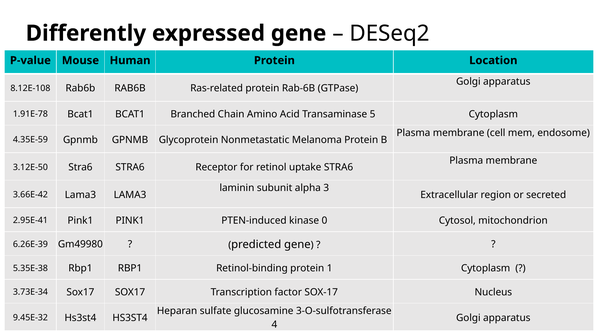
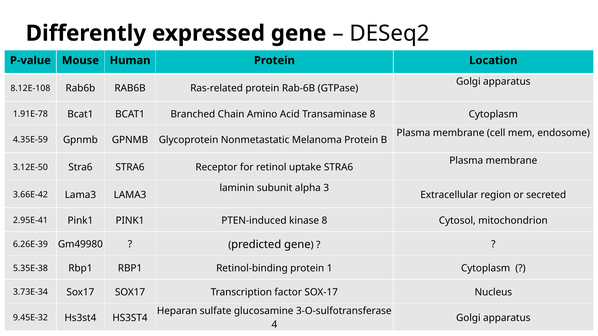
Transaminase 5: 5 -> 8
kinase 0: 0 -> 8
